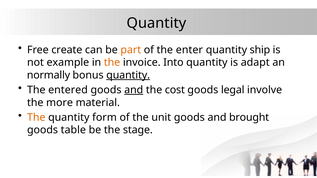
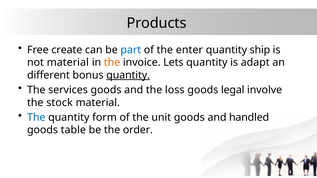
Quantity at (157, 23): Quantity -> Products
part colour: orange -> blue
not example: example -> material
Into: Into -> Lets
normally: normally -> different
entered: entered -> services
and at (134, 90) underline: present -> none
cost: cost -> loss
more: more -> stock
The at (36, 118) colour: orange -> blue
brought: brought -> handled
stage: stage -> order
